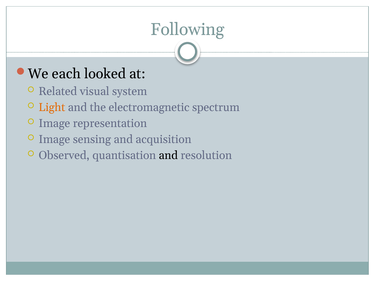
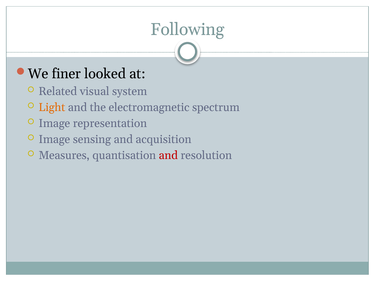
each: each -> finer
Observed: Observed -> Measures
and at (168, 155) colour: black -> red
